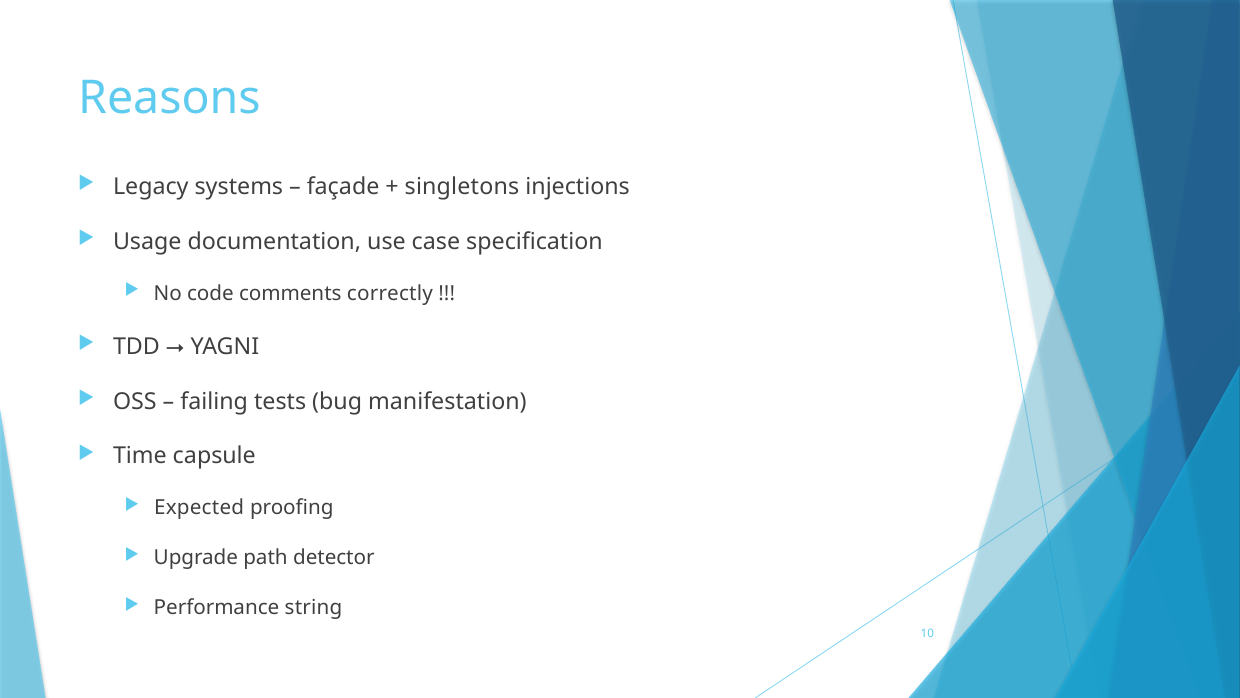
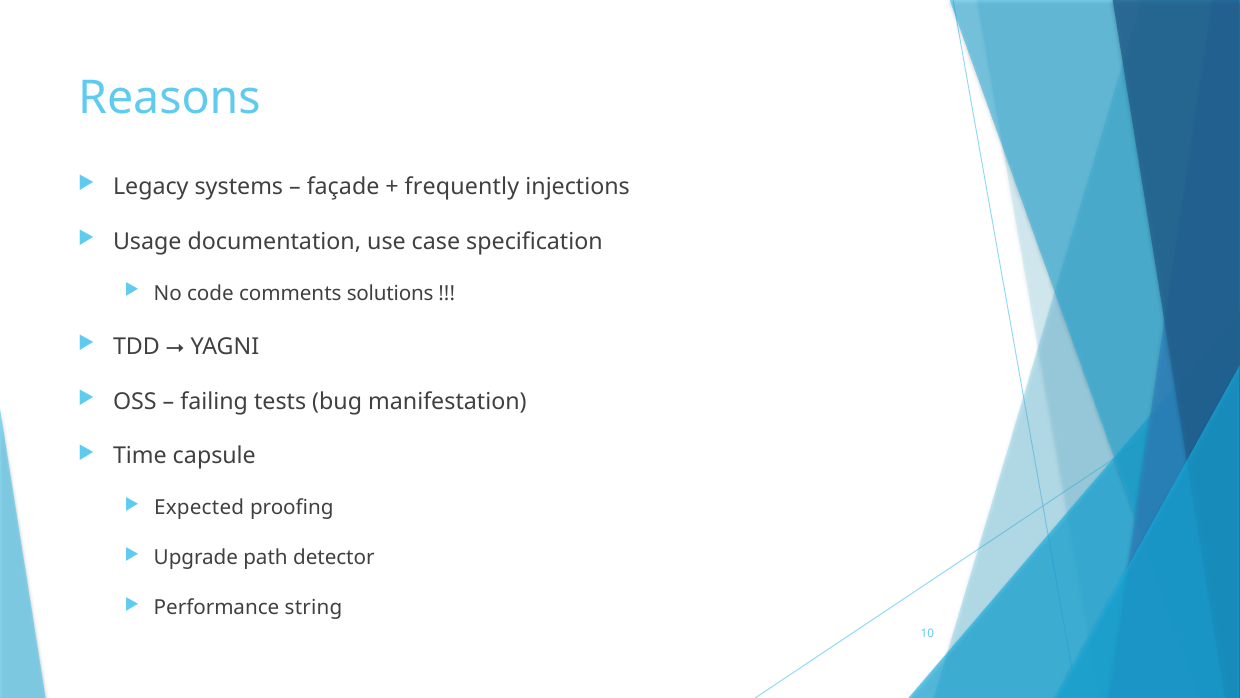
singletons: singletons -> frequently
correctly: correctly -> solutions
